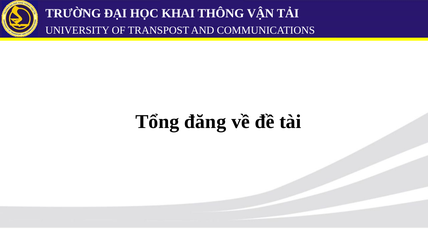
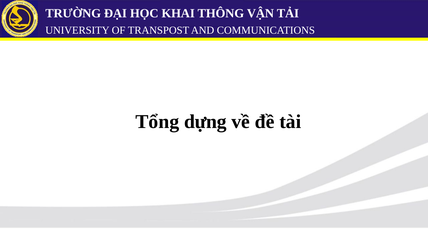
đăng: đăng -> dựng
